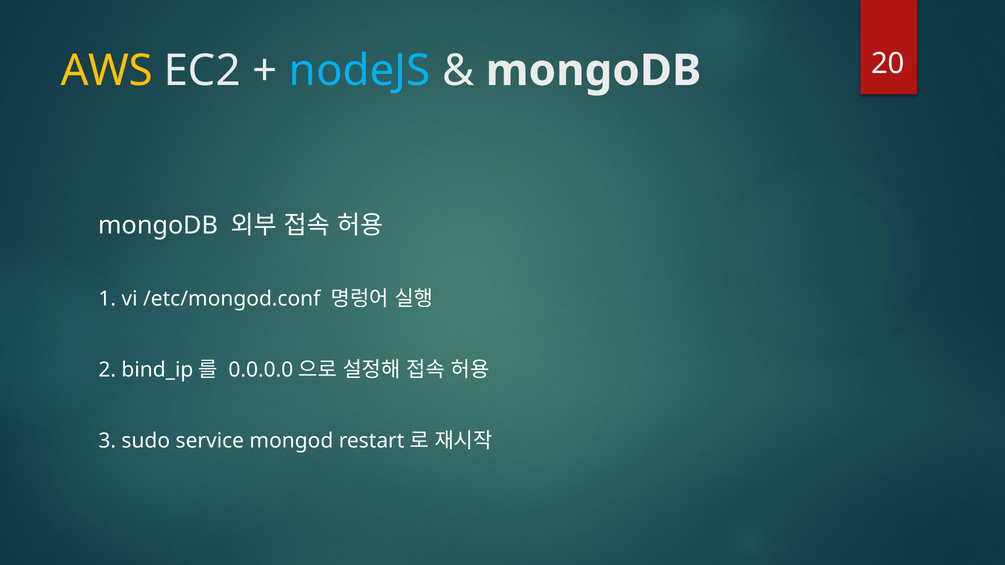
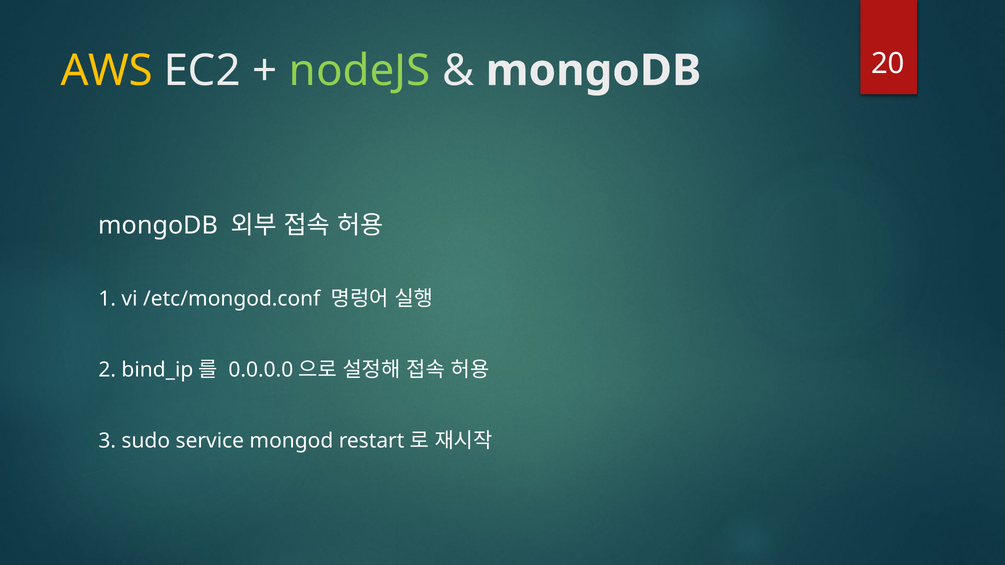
nodeJS colour: light blue -> light green
